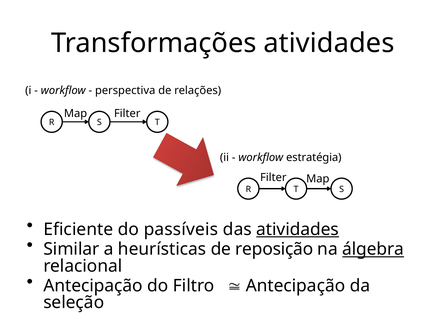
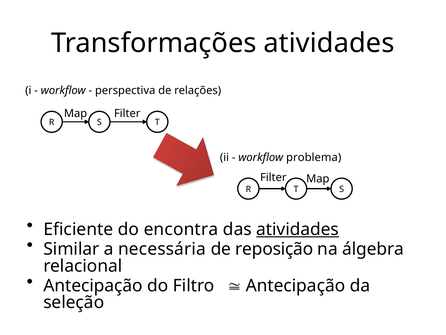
estratégia: estratégia -> problema
passíveis: passíveis -> encontra
heurísticas: heurísticas -> necessária
álgebra underline: present -> none
